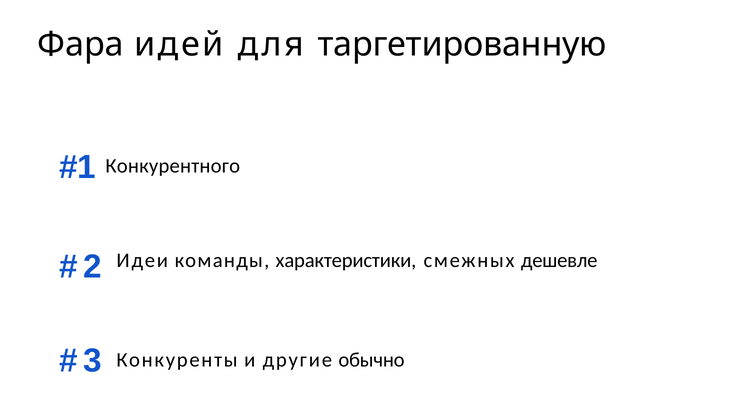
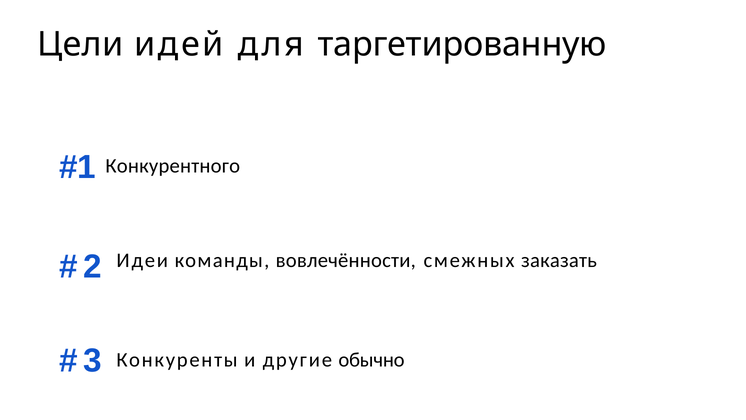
Фара: Фара -> Цели
характеристики: характеристики -> вовлечённости
дешевле: дешевле -> заказать
